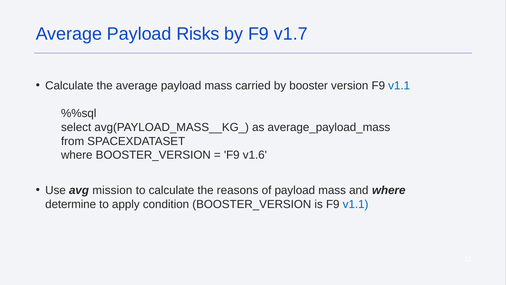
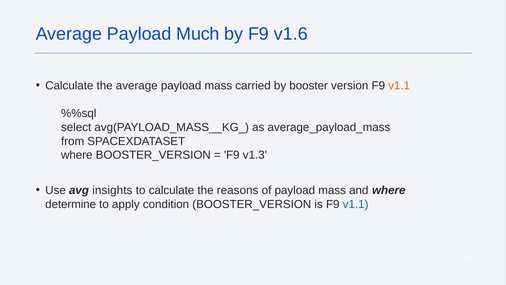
Risks: Risks -> Much
v1.7: v1.7 -> v1.6
v1.1 at (399, 85) colour: blue -> orange
v1.6: v1.6 -> v1.3
mission: mission -> insights
